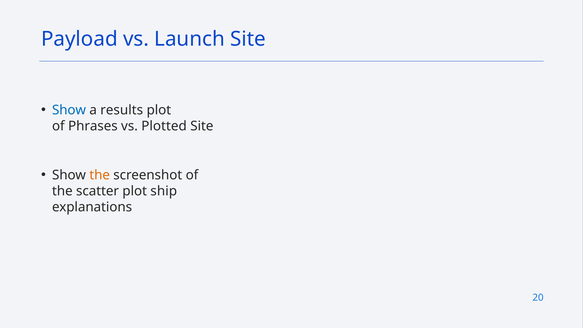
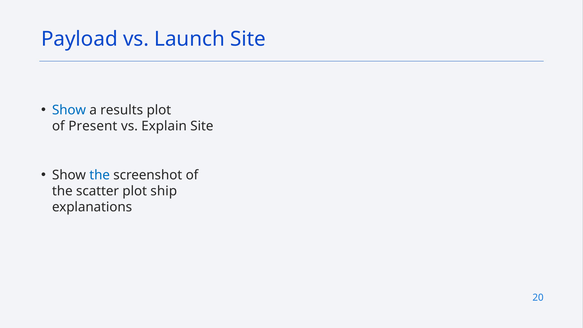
Phrases: Phrases -> Present
Plotted: Plotted -> Explain
the at (100, 175) colour: orange -> blue
